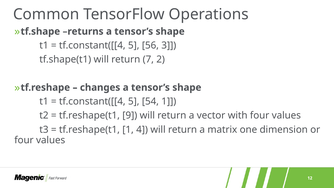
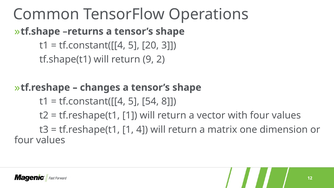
56: 56 -> 20
7: 7 -> 9
54 1: 1 -> 8
9 at (130, 115): 9 -> 1
